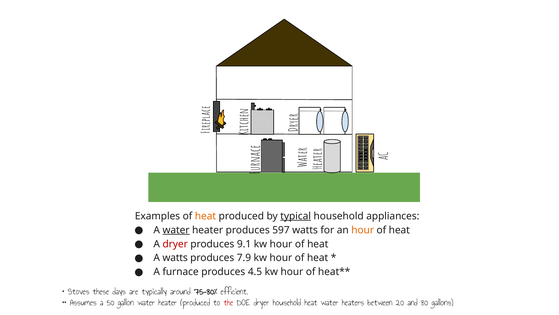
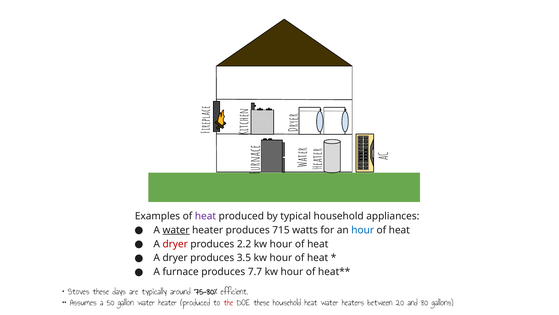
heat at (205, 216) colour: orange -> purple
typical underline: present -> none
597: 597 -> 715
hour at (363, 230) colour: orange -> blue
9.1: 9.1 -> 2.2
watts at (175, 258): watts -> dryer
7.9: 7.9 -> 3.5
4.5: 4.5 -> 7.7
DOE dryer: dryer -> these
